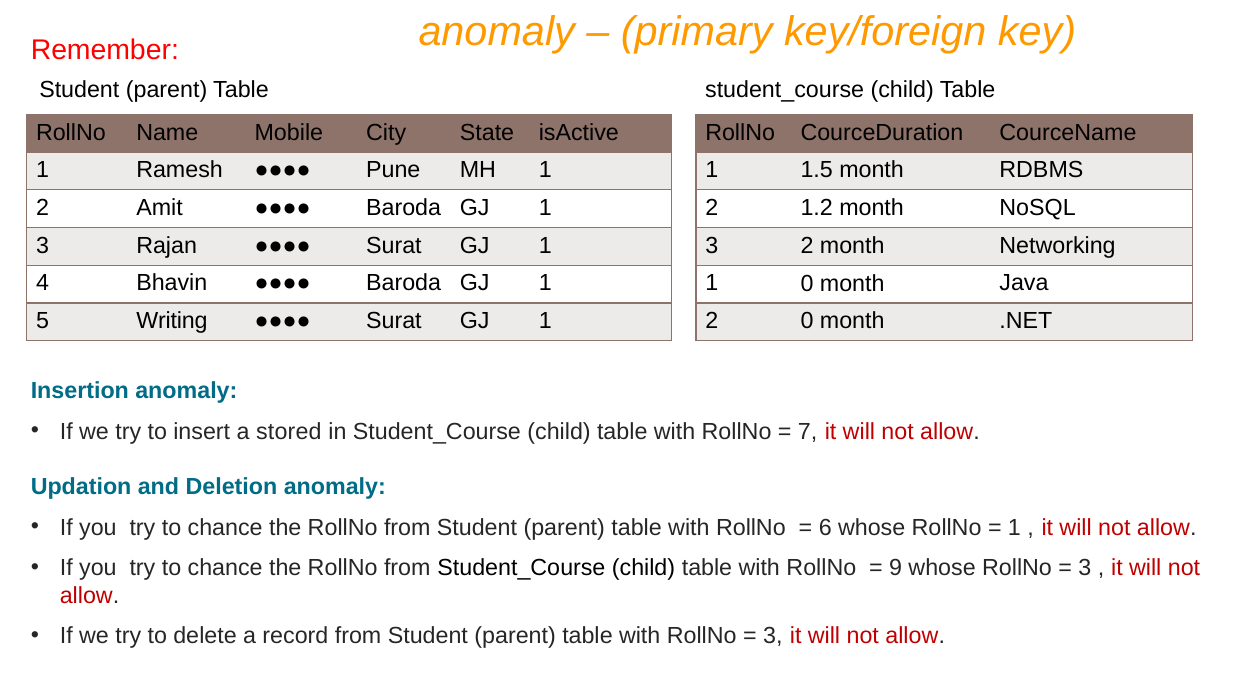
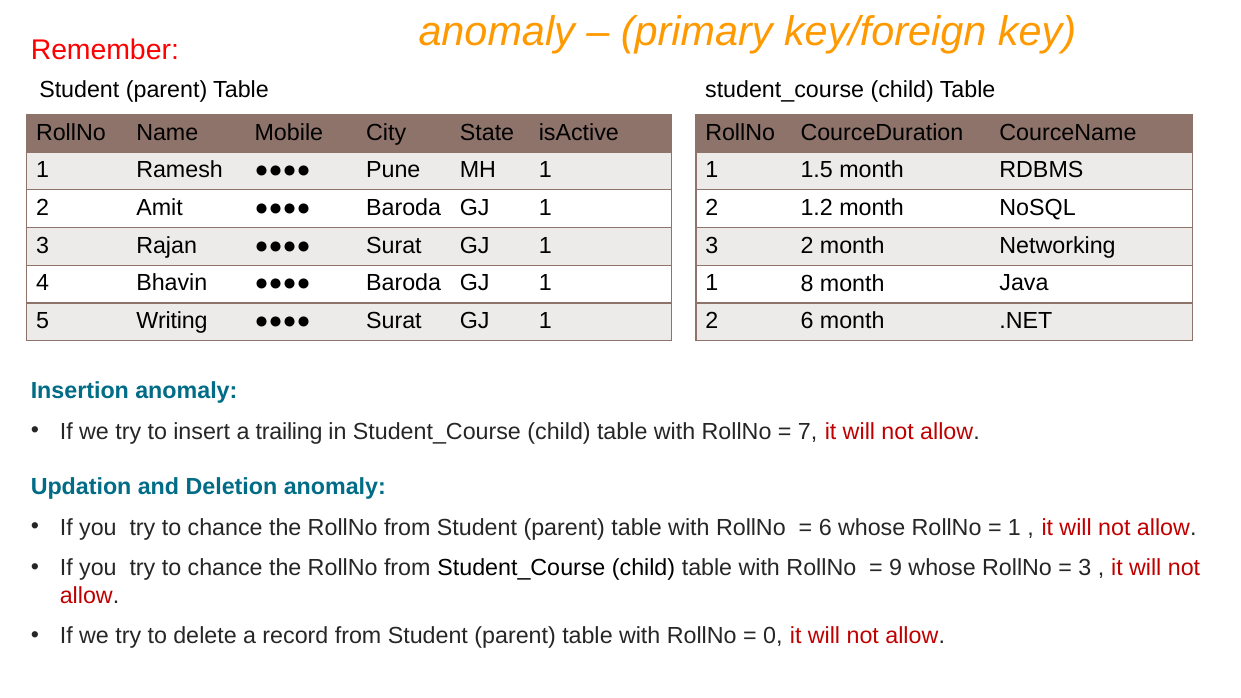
1 0: 0 -> 8
2 0: 0 -> 6
stored: stored -> trailing
3 at (773, 636): 3 -> 0
